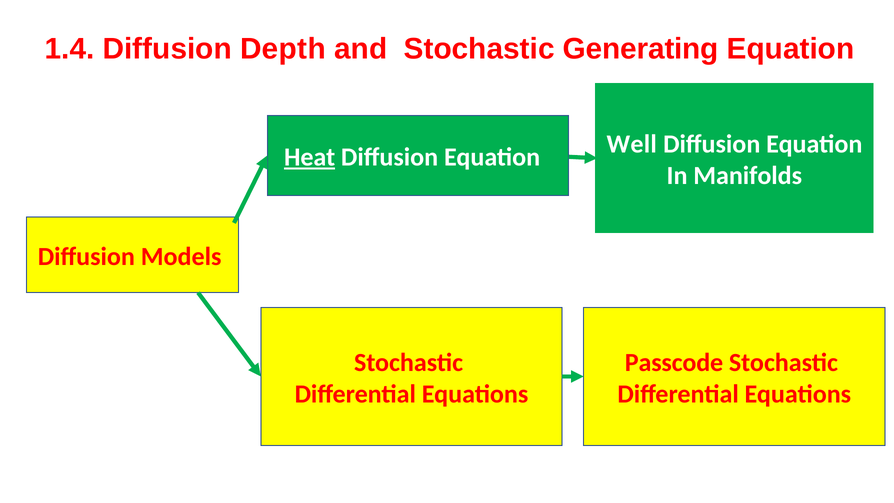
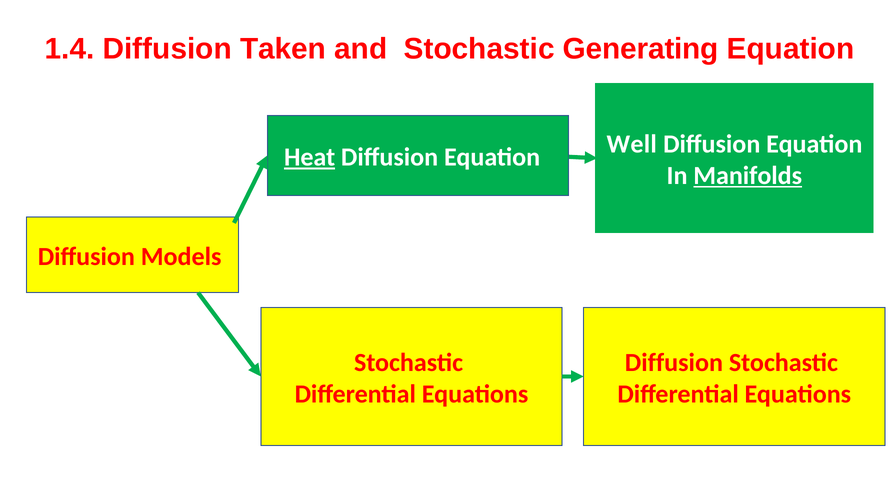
Depth: Depth -> Taken
Manifolds underline: none -> present
Passcode at (674, 363): Passcode -> Diffusion
